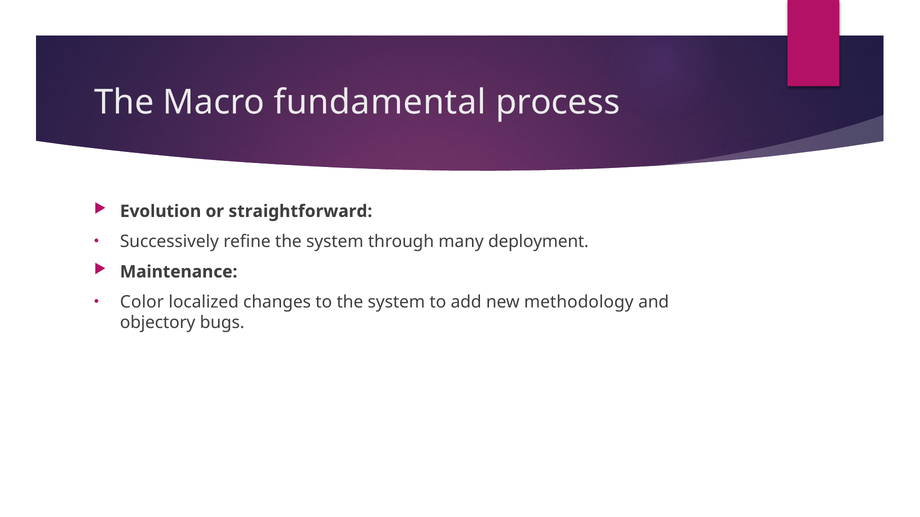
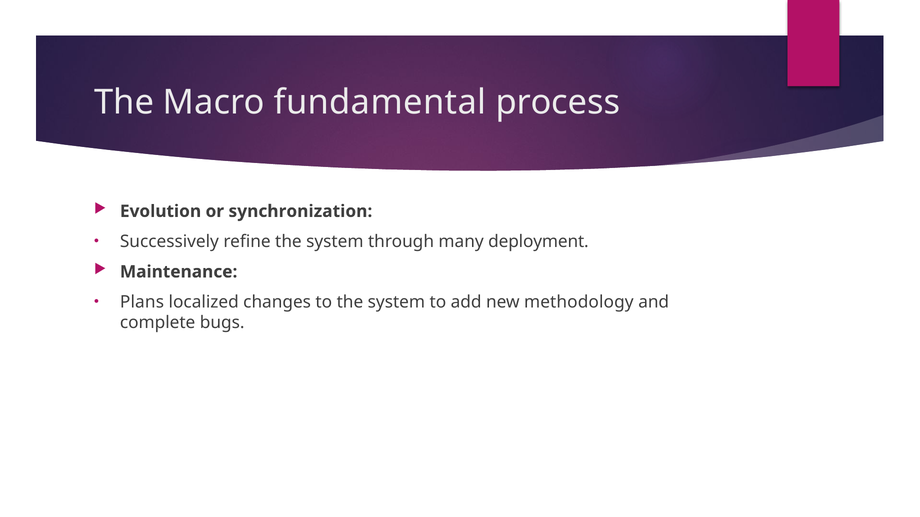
straightforward: straightforward -> synchronization
Color: Color -> Plans
objectory: objectory -> complete
